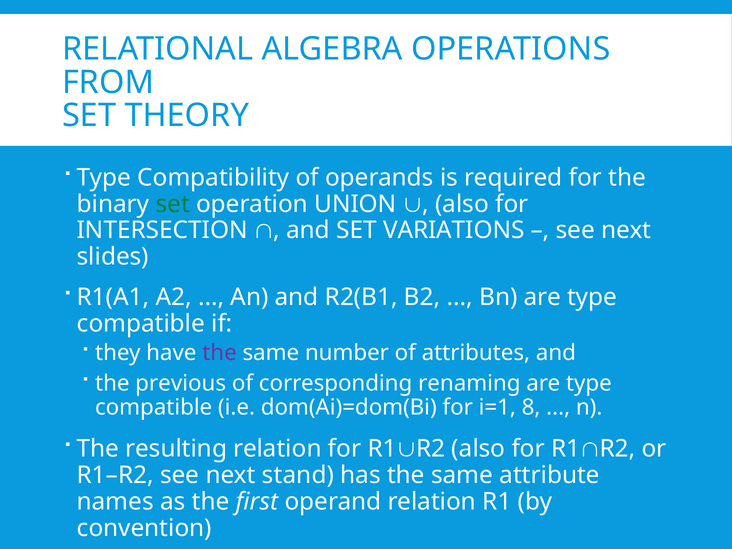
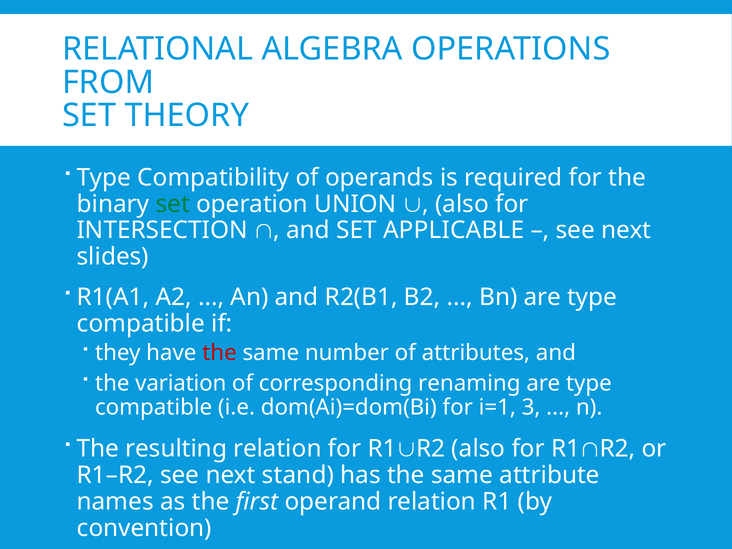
VARIATIONS: VARIATIONS -> APPLICABLE
the at (220, 353) colour: purple -> red
previous: previous -> variation
8: 8 -> 3
